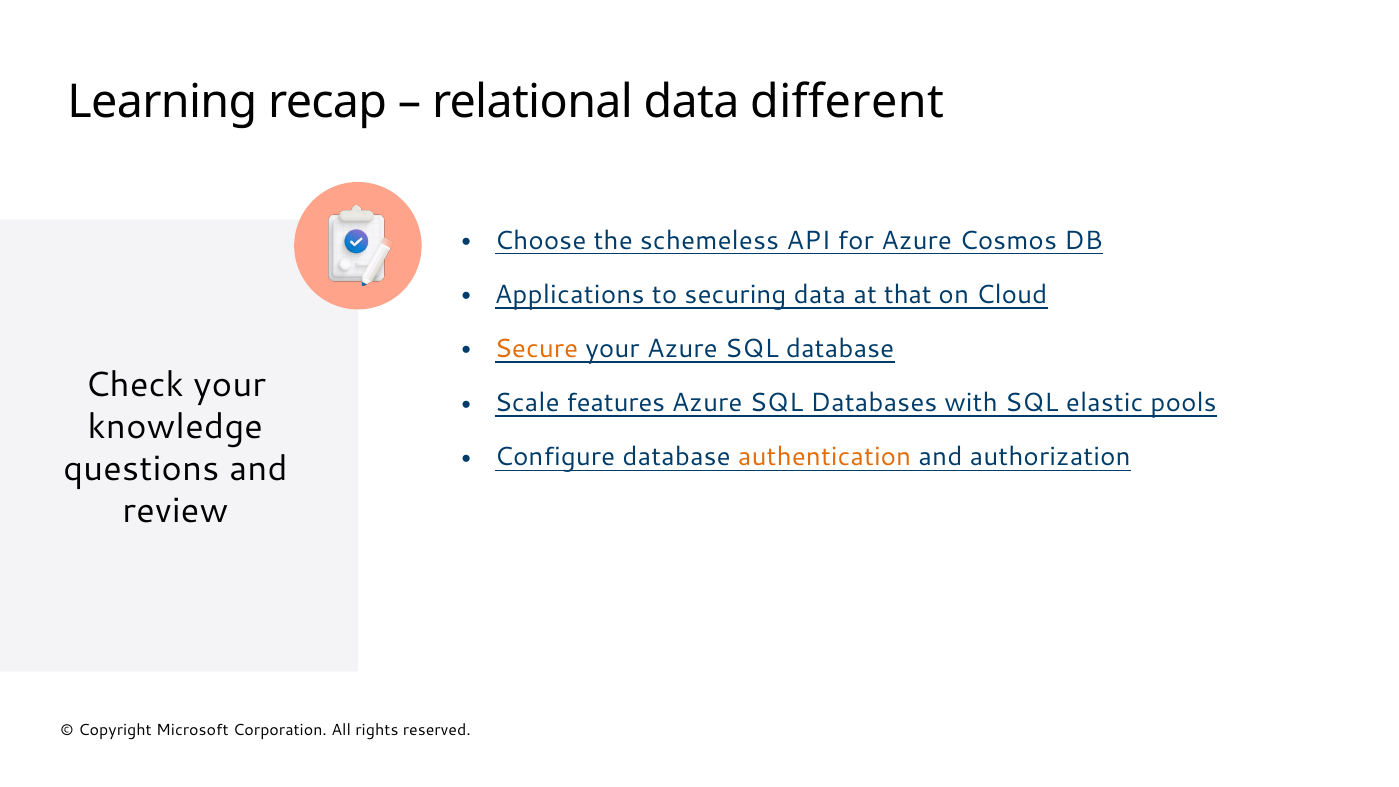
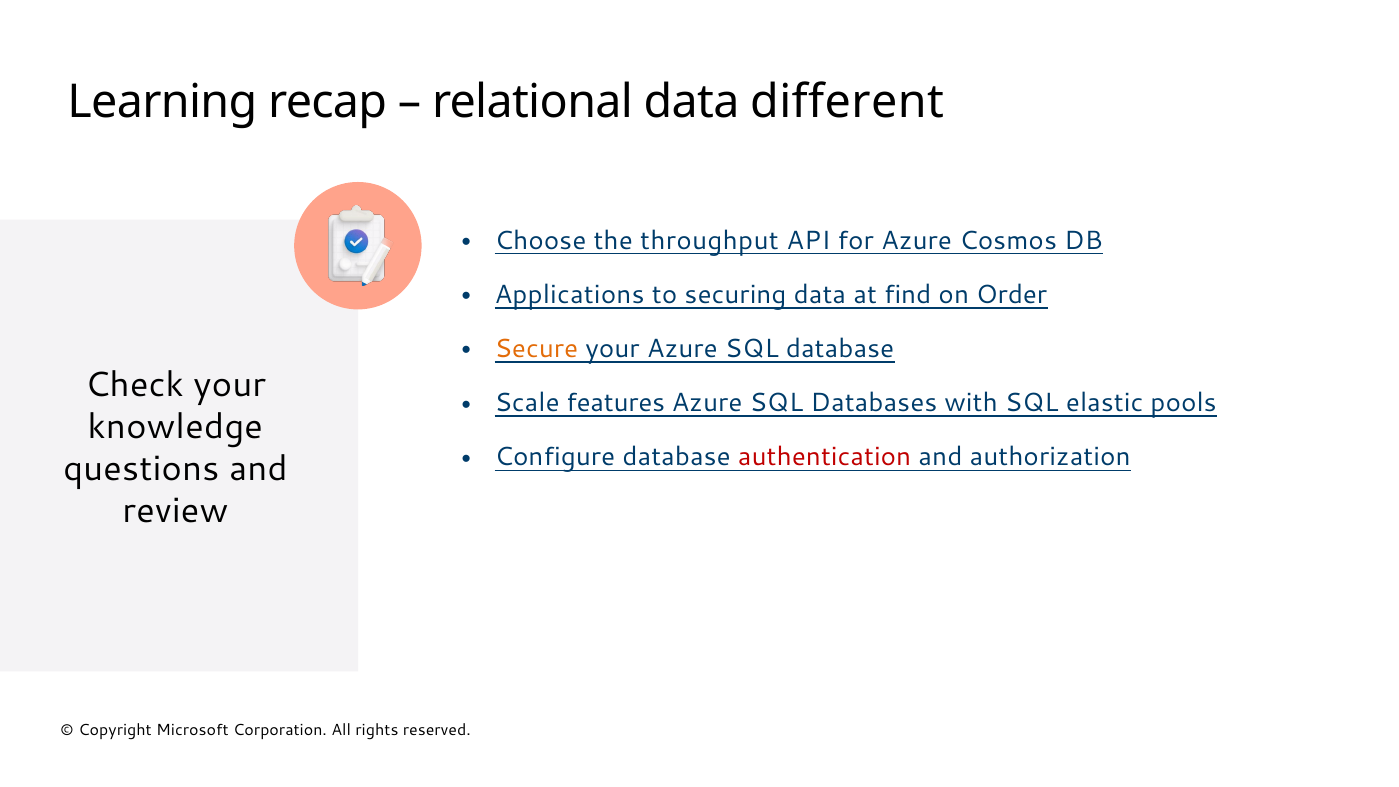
schemeless: schemeless -> throughput
that: that -> find
Cloud: Cloud -> Order
authentication colour: orange -> red
